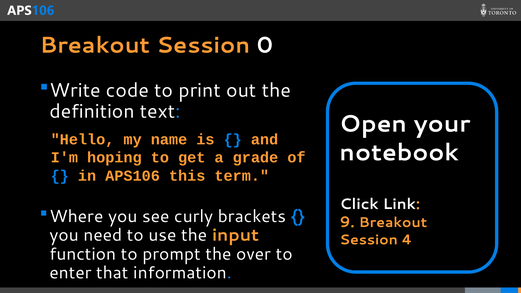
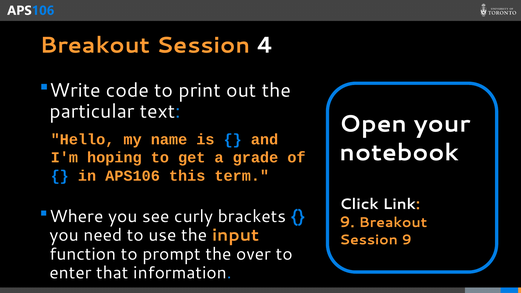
0: 0 -> 4
definition: definition -> particular
Session 4: 4 -> 9
